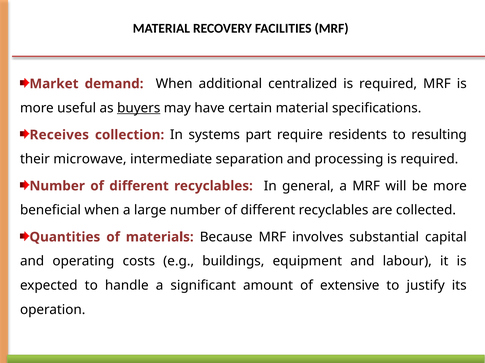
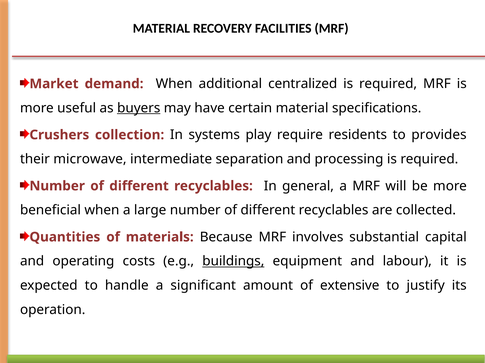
Receives: Receives -> Crushers
part: part -> play
resulting: resulting -> provides
buildings underline: none -> present
